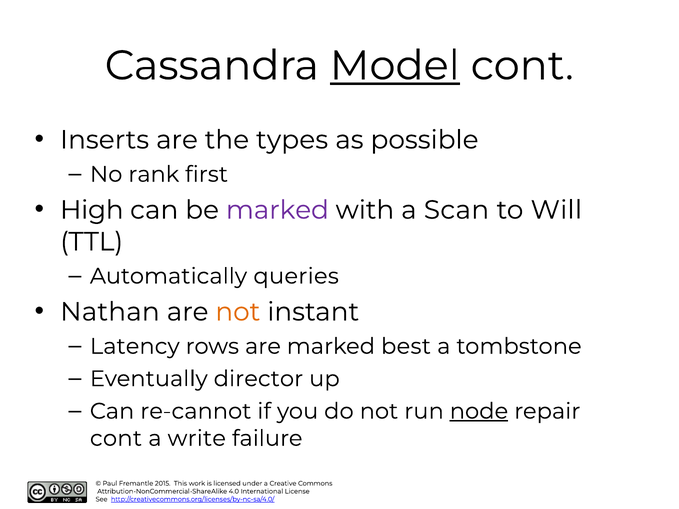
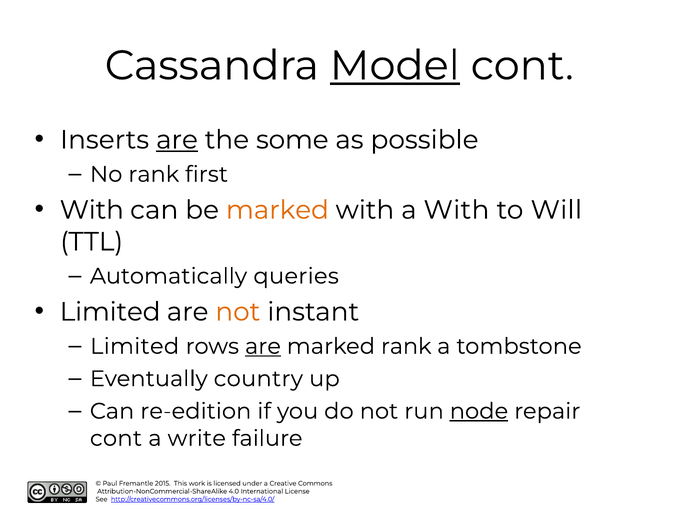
are at (177, 140) underline: none -> present
types: types -> some
High at (92, 210): High -> With
marked at (277, 210) colour: purple -> orange
a Scan: Scan -> With
Nathan at (110, 312): Nathan -> Limited
Latency at (135, 346): Latency -> Limited
are at (263, 346) underline: none -> present
marked best: best -> rank
director: director -> country
re-cannot: re-cannot -> re-edition
